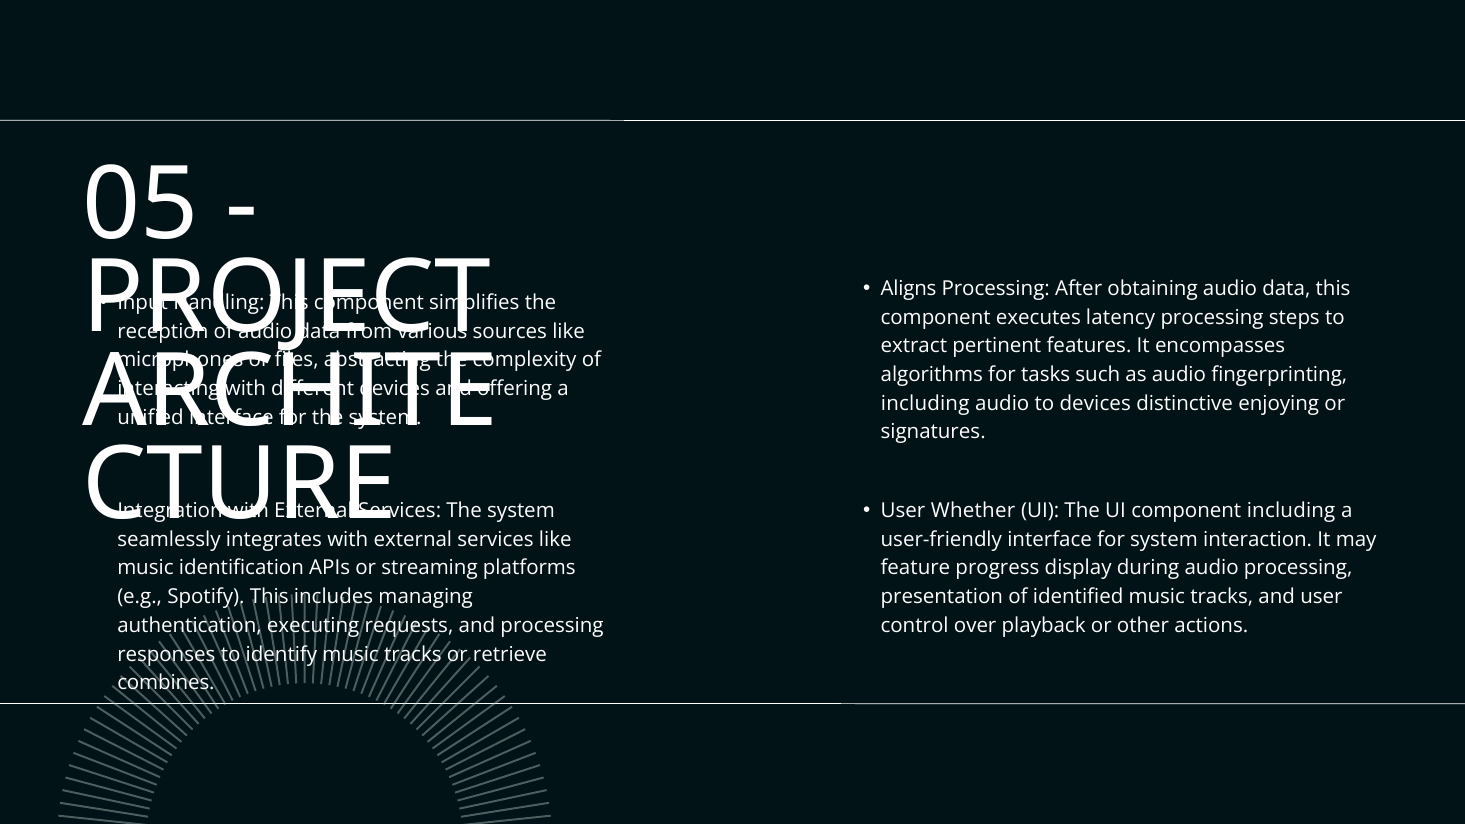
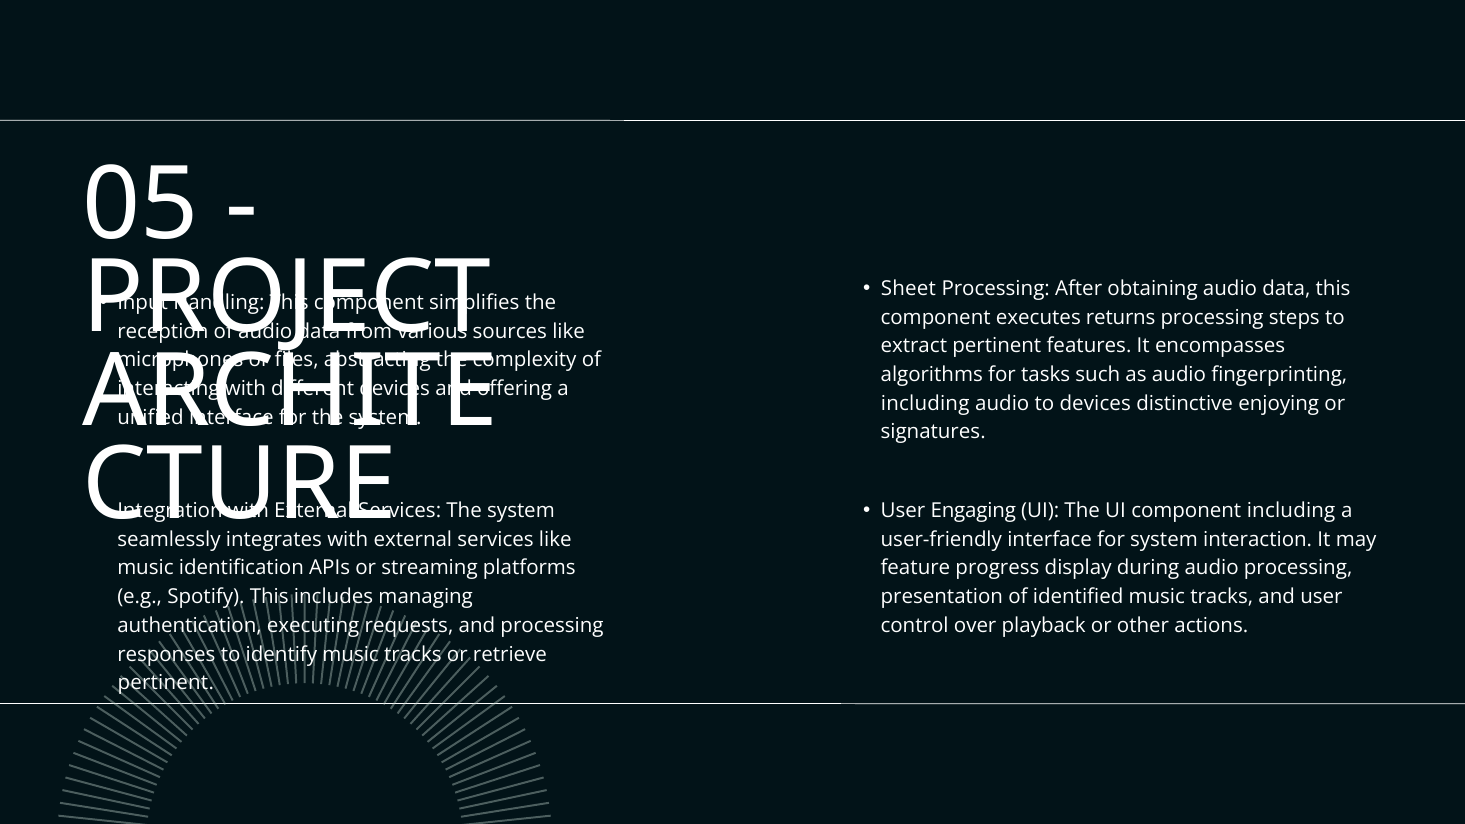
Aligns: Aligns -> Sheet
latency: latency -> returns
Whether: Whether -> Engaging
combines at (166, 683): combines -> pertinent
